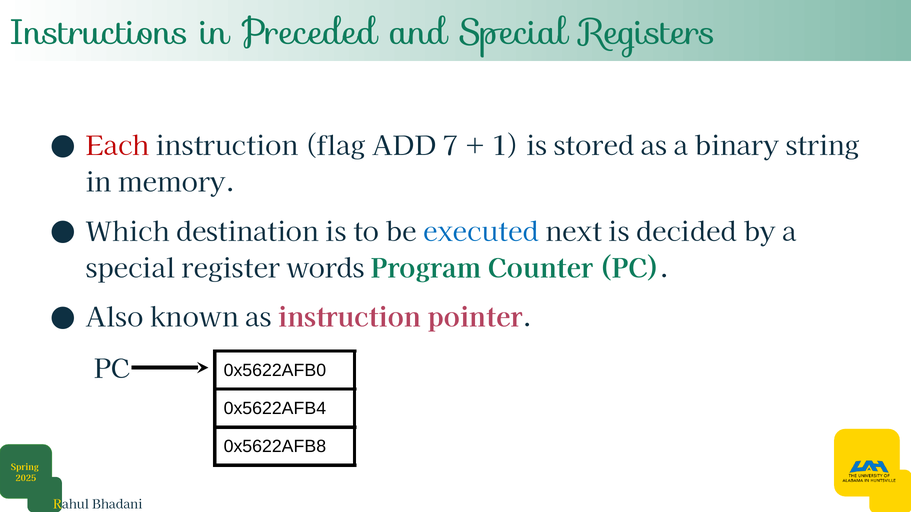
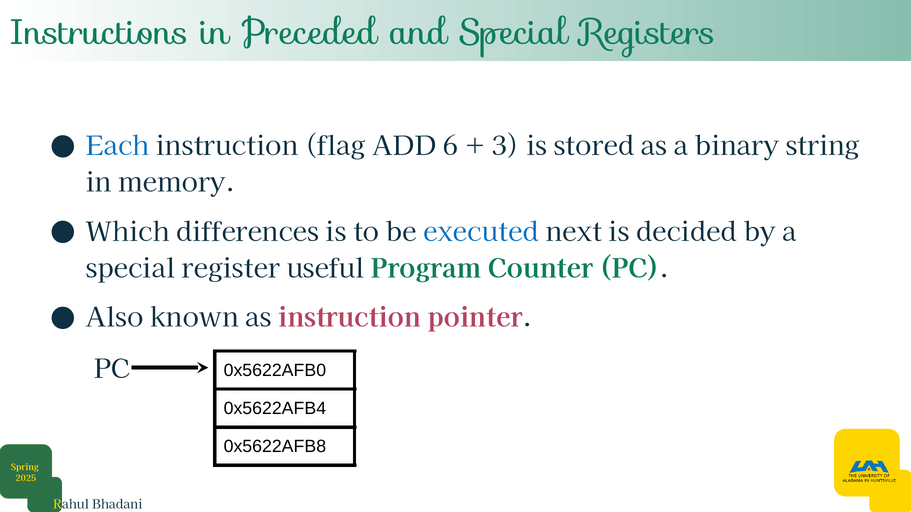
Each colour: red -> blue
7: 7 -> 6
1: 1 -> 3
destination: destination -> differences
words: words -> useful
